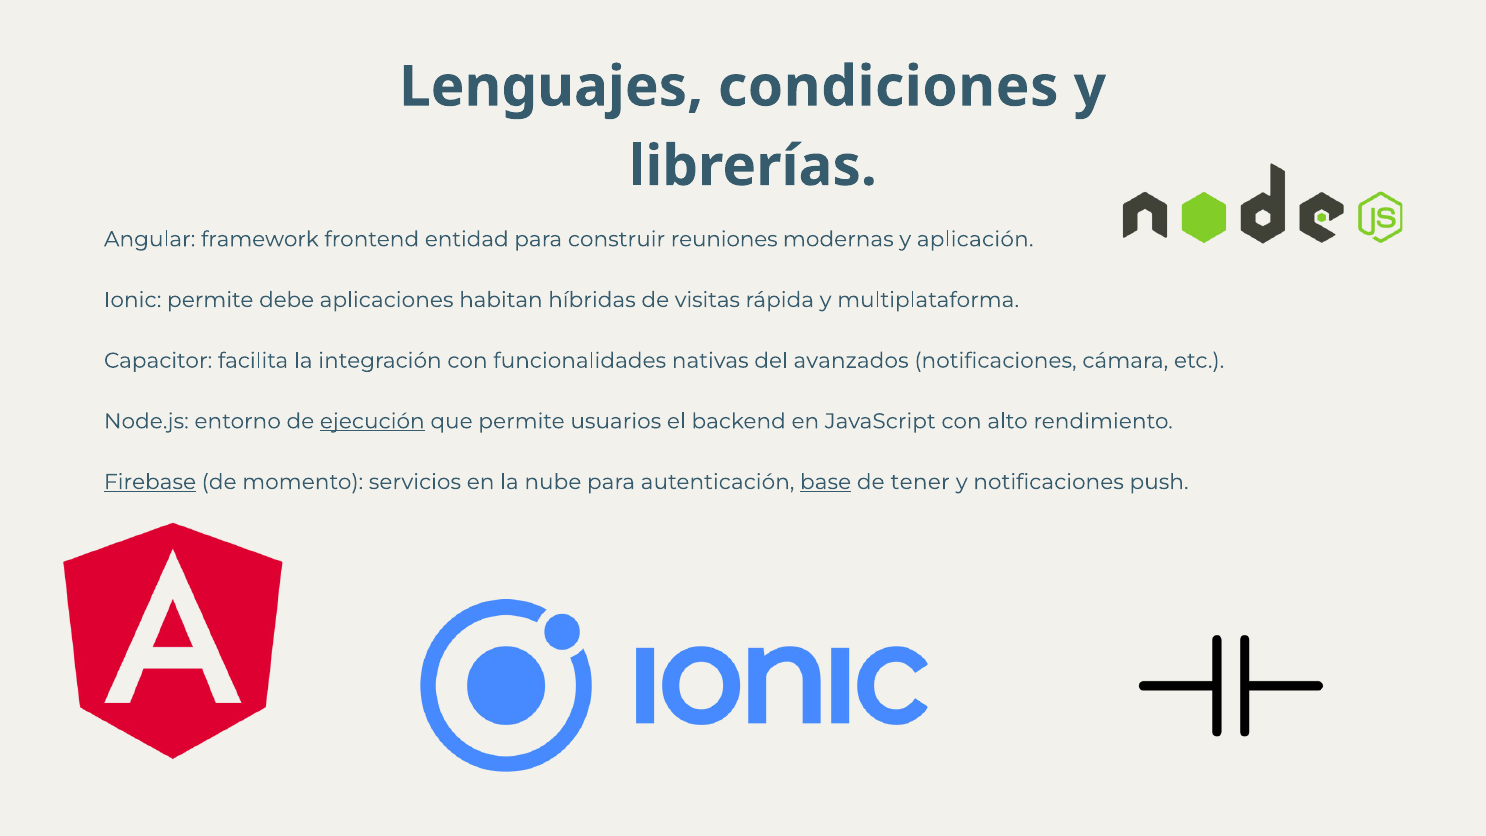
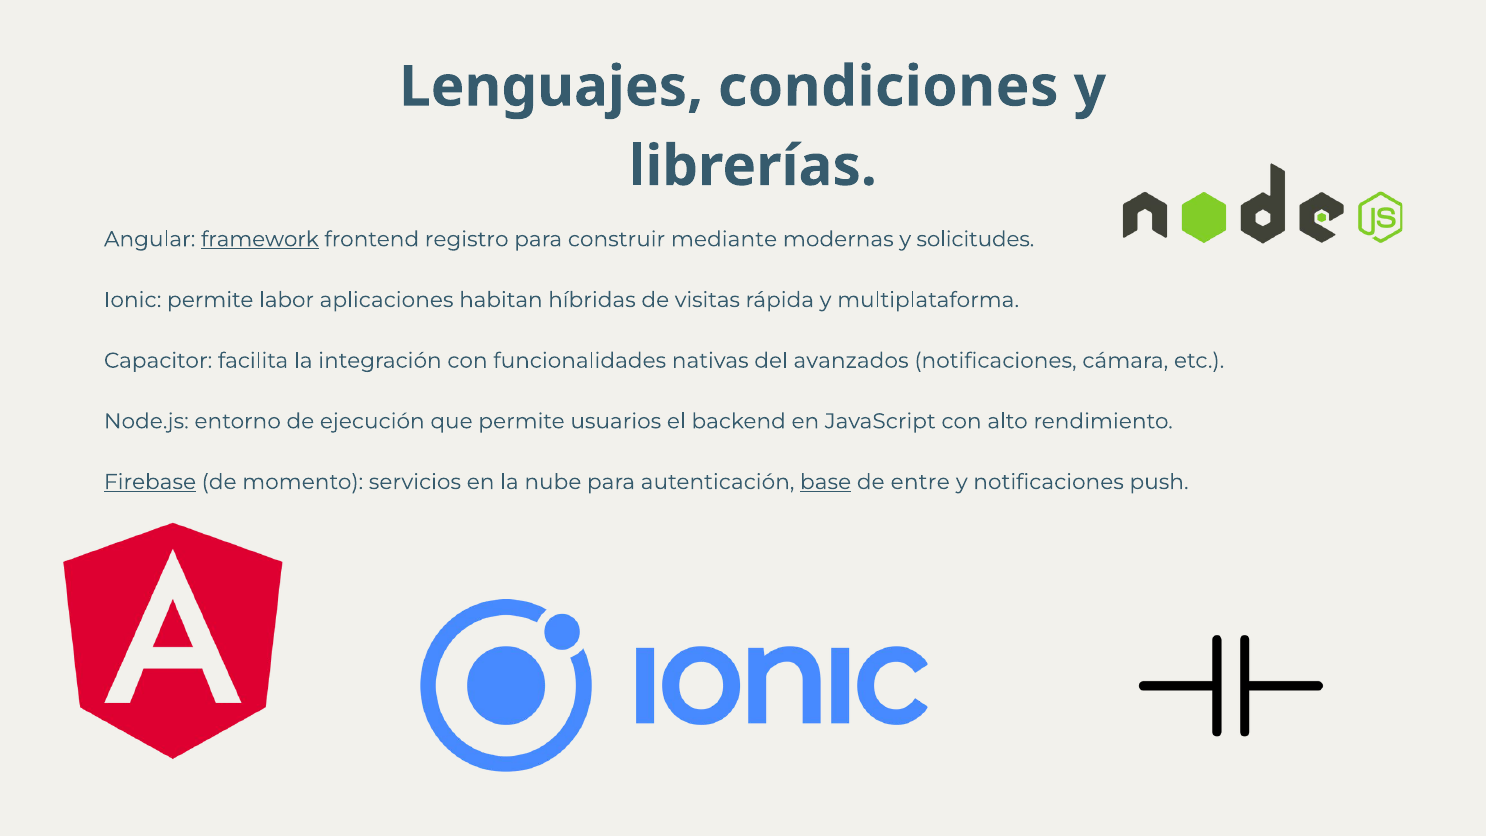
framework underline: none -> present
entidad: entidad -> registro
reuniones: reuniones -> mediante
aplicación: aplicación -> solicitudes
debe: debe -> labor
ejecución underline: present -> none
tener: tener -> entre
